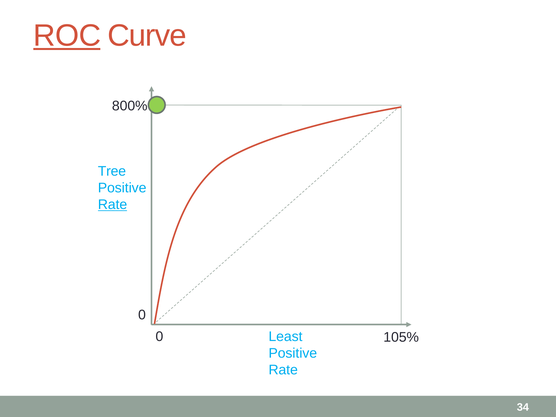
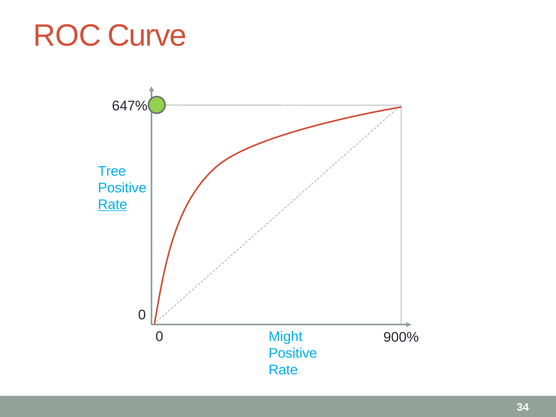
ROC underline: present -> none
800%: 800% -> 647%
Least: Least -> Might
105%: 105% -> 900%
